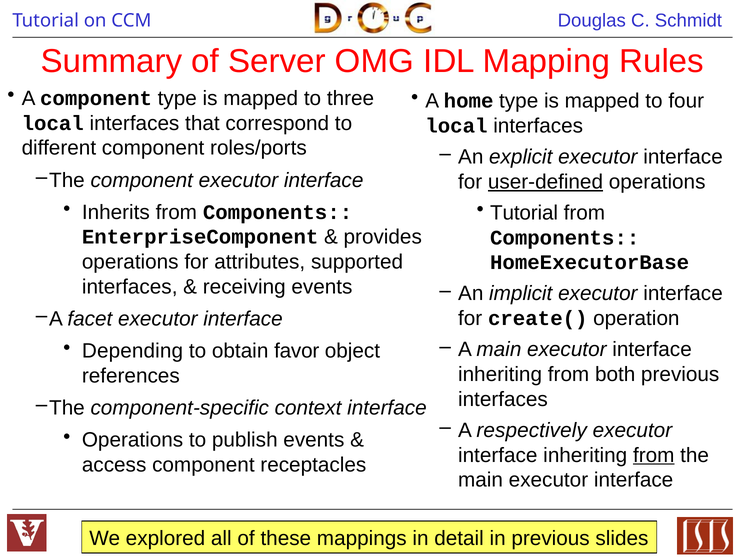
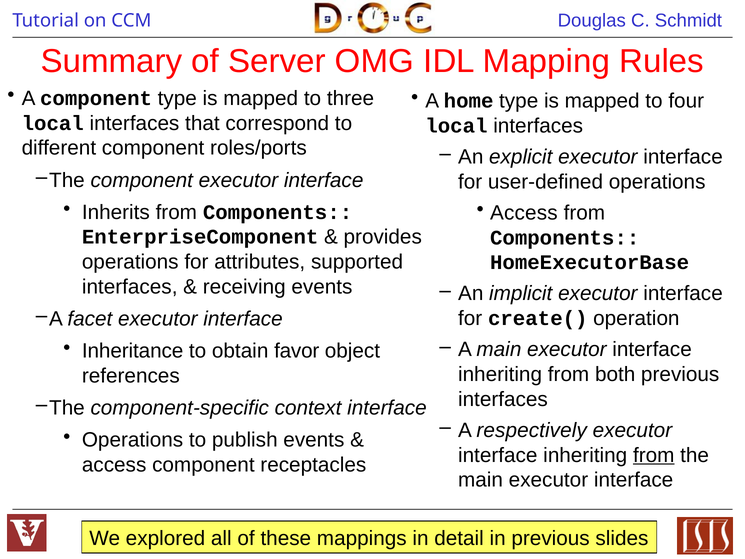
user-defined underline: present -> none
Tutorial at (524, 213): Tutorial -> Access
Depending: Depending -> Inheritance
